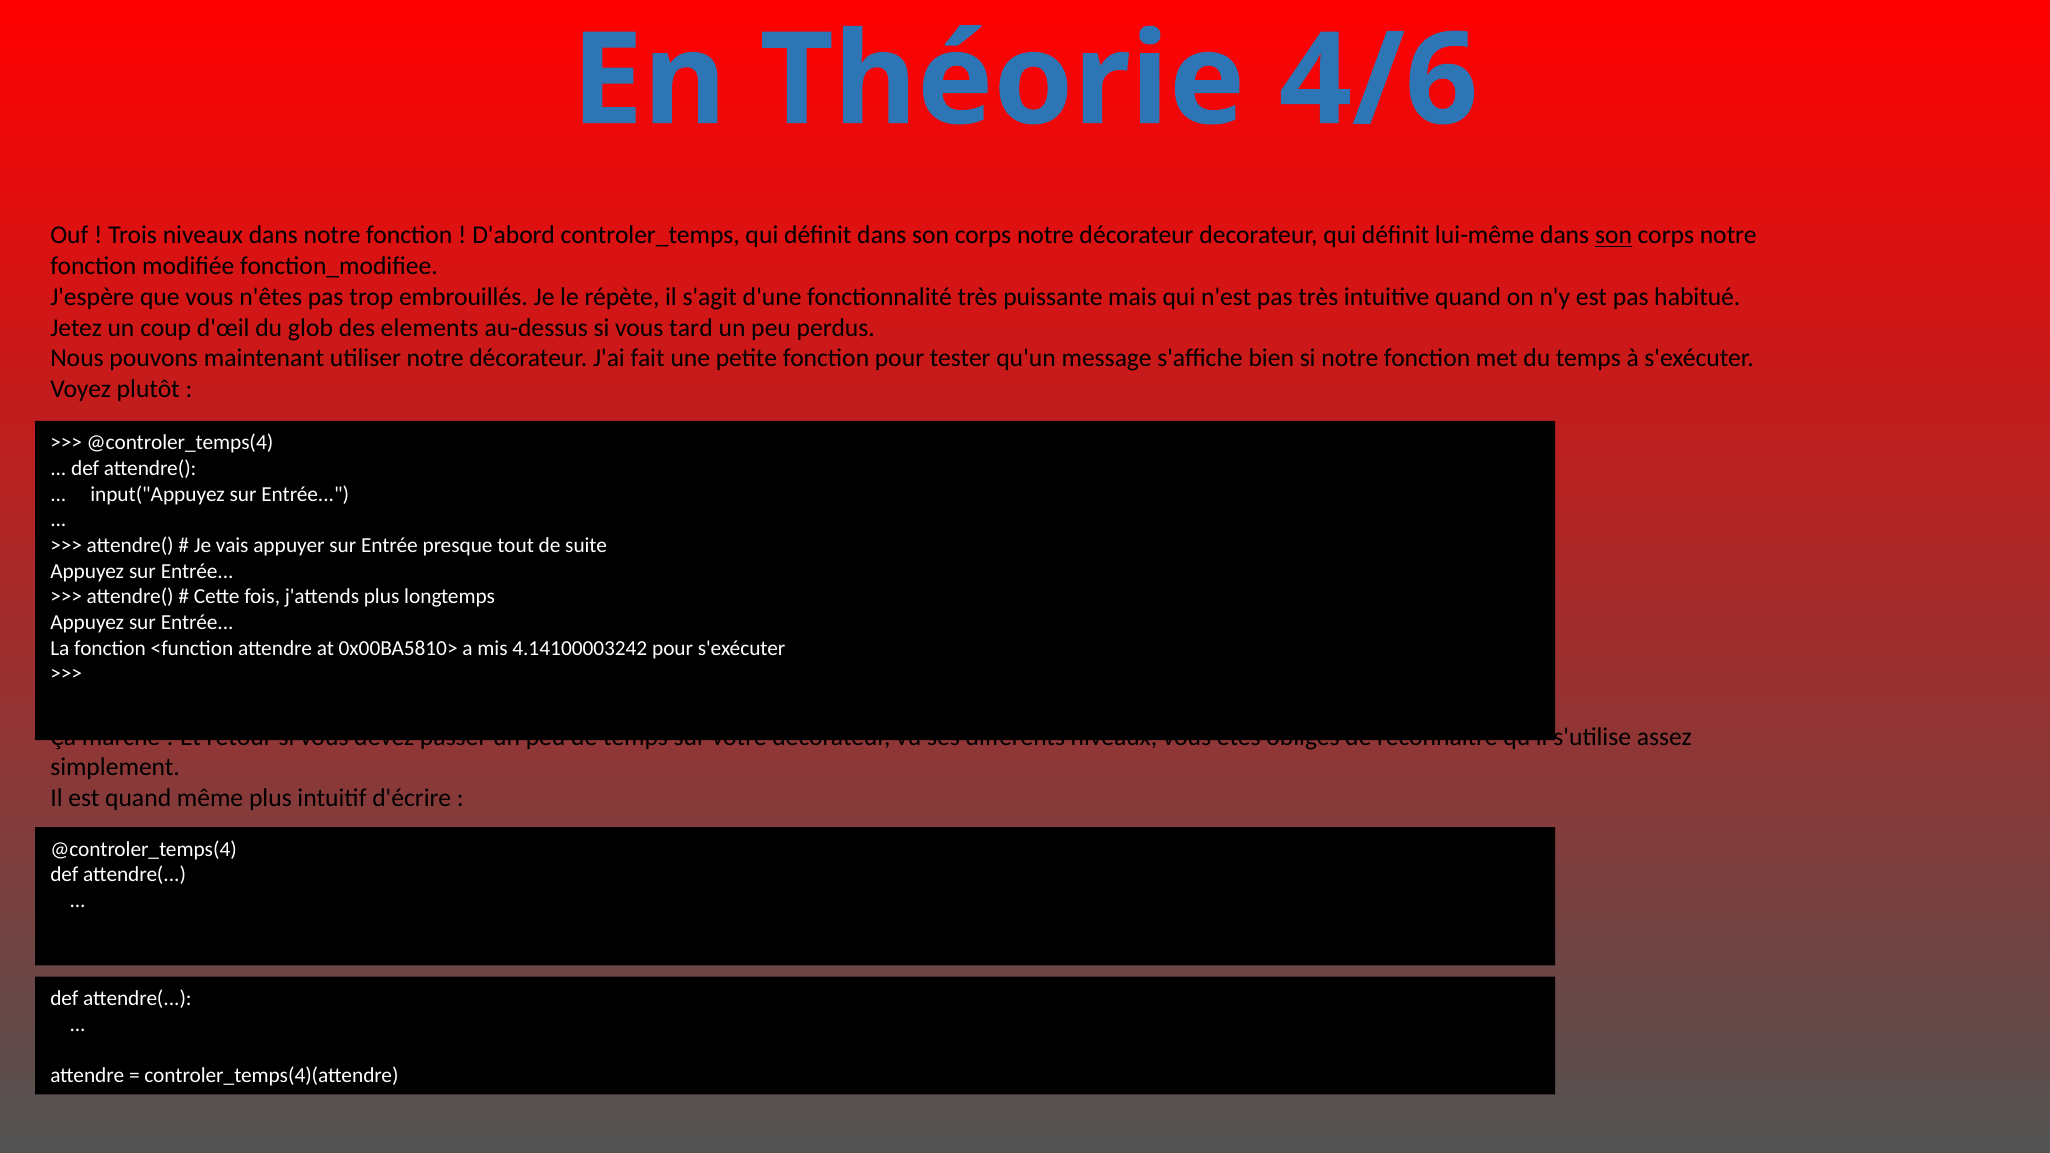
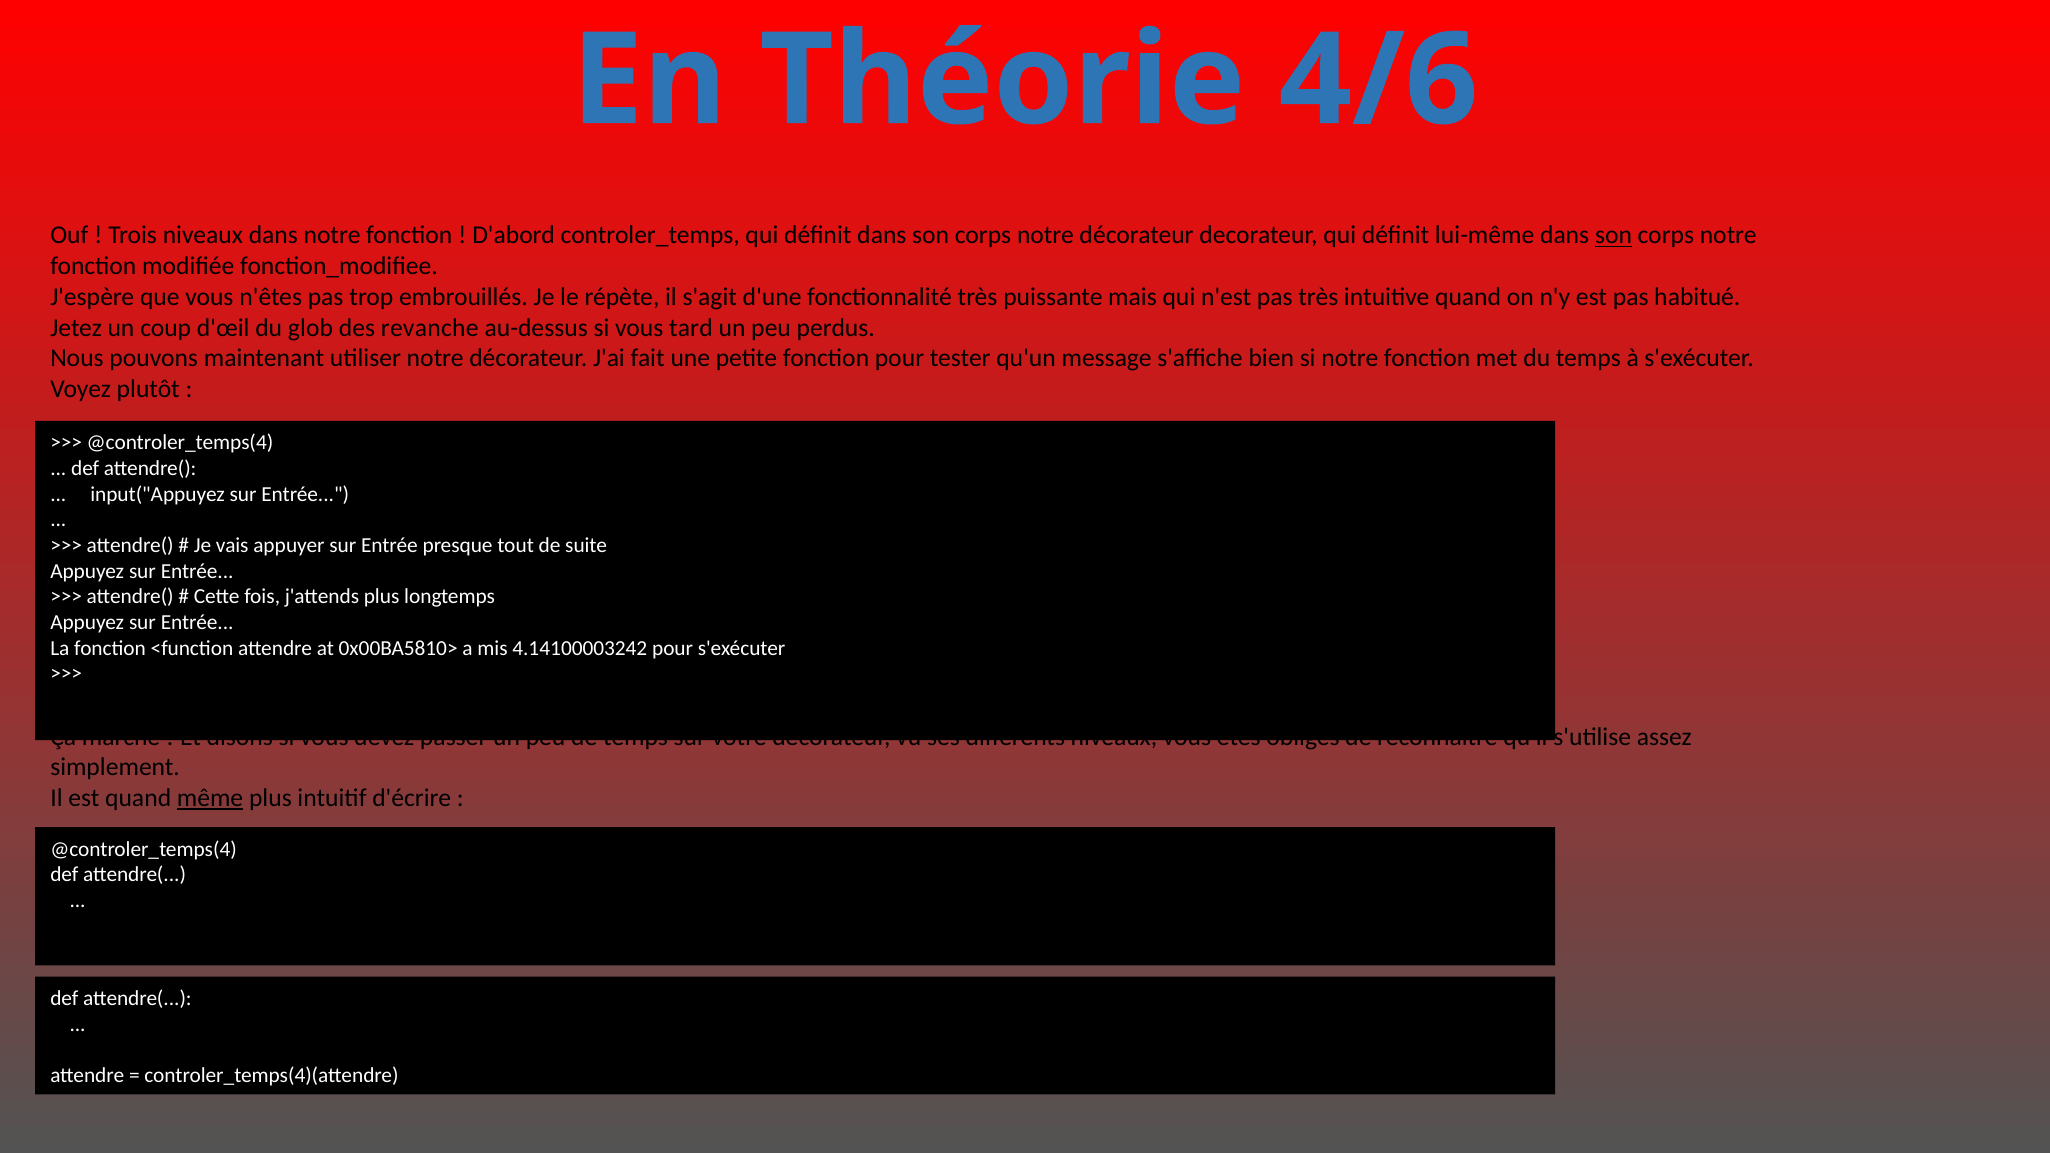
elements: elements -> revanche
retour: retour -> disons
même underline: none -> present
